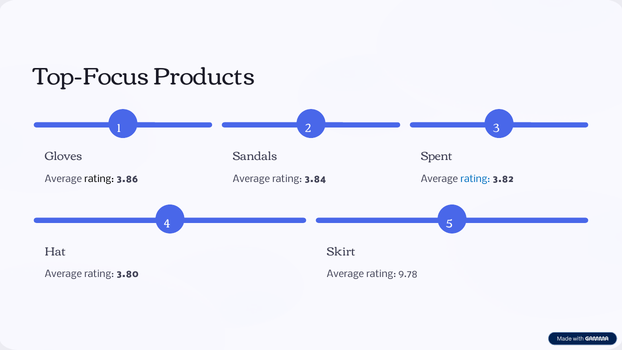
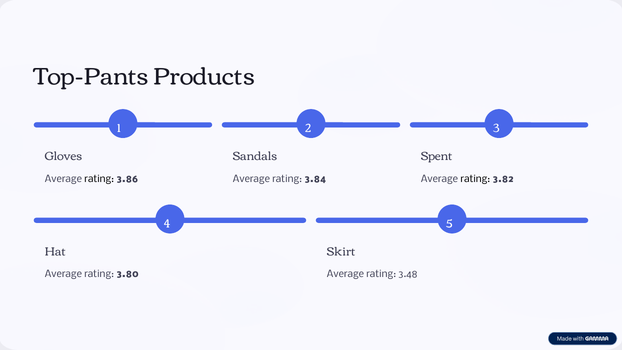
Top-Focus: Top-Focus -> Top-Pants
rating at (475, 179) colour: blue -> black
9.78: 9.78 -> 3.48
